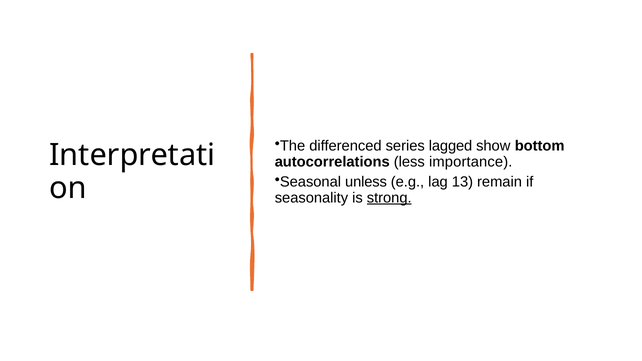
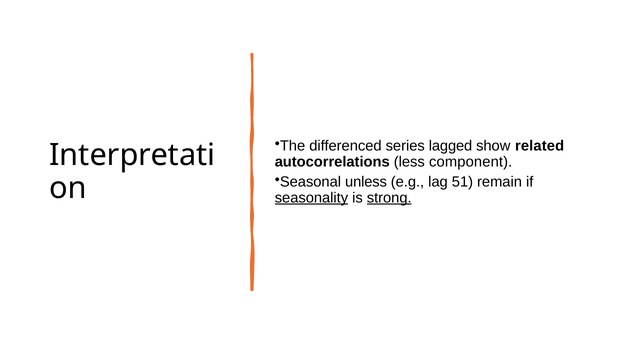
bottom: bottom -> related
importance: importance -> component
13: 13 -> 51
seasonality underline: none -> present
